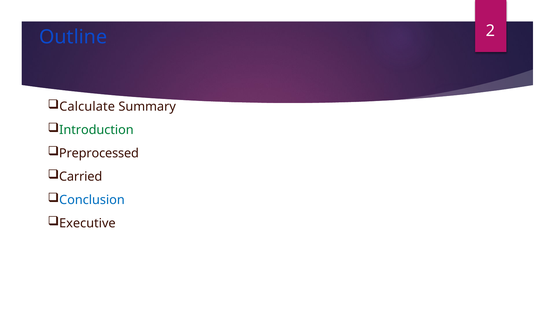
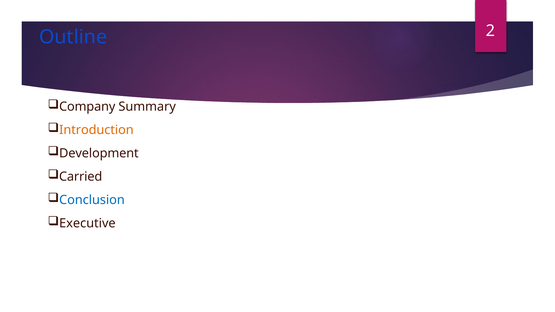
Calculate: Calculate -> Company
Introduction colour: green -> orange
Preprocessed: Preprocessed -> Development
